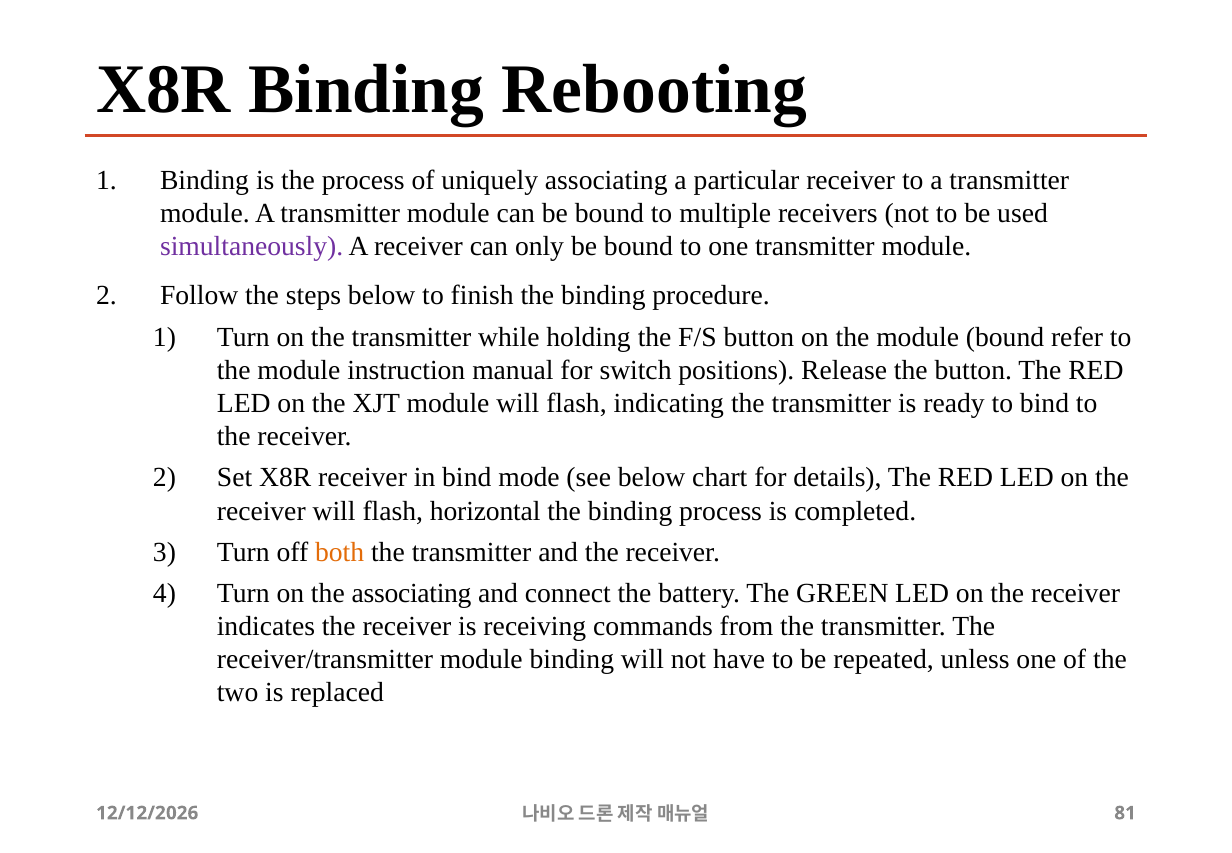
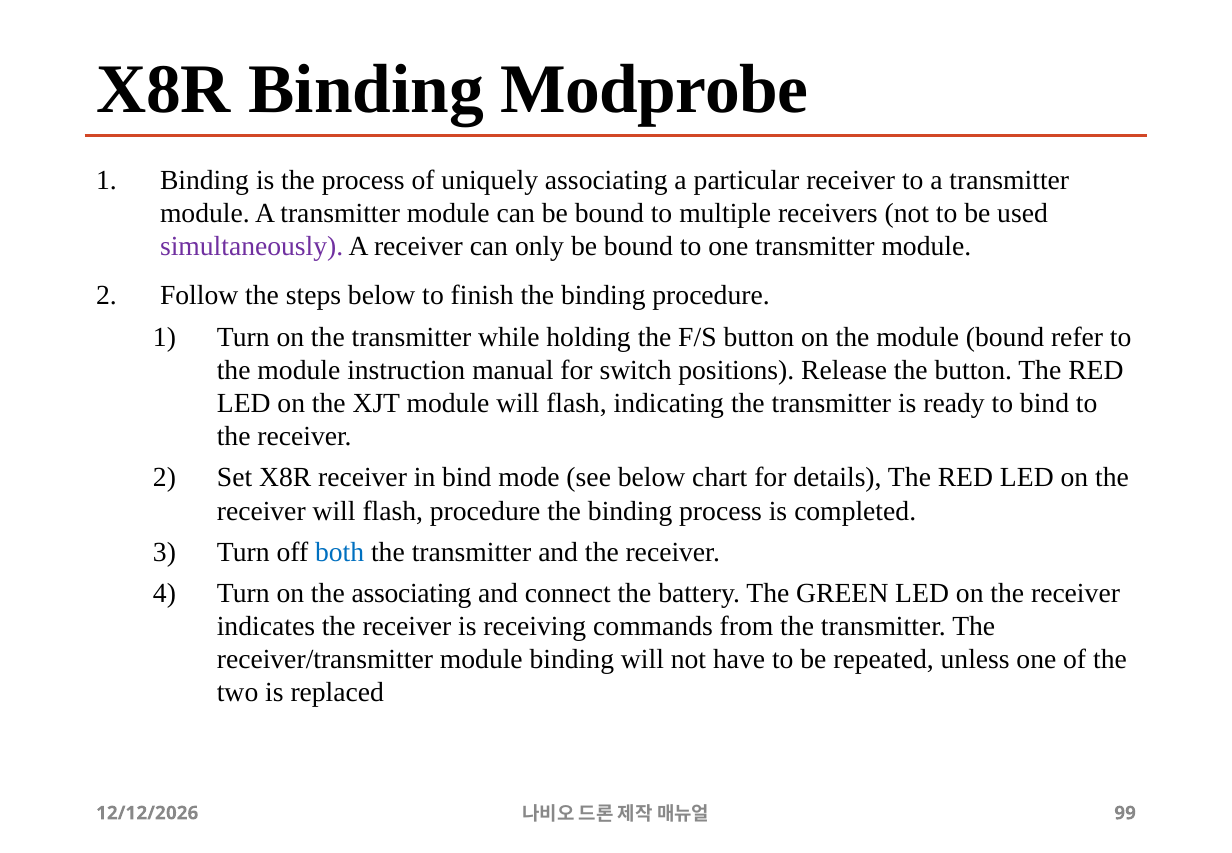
Rebooting: Rebooting -> Modprobe
flash horizontal: horizontal -> procedure
both colour: orange -> blue
81: 81 -> 99
